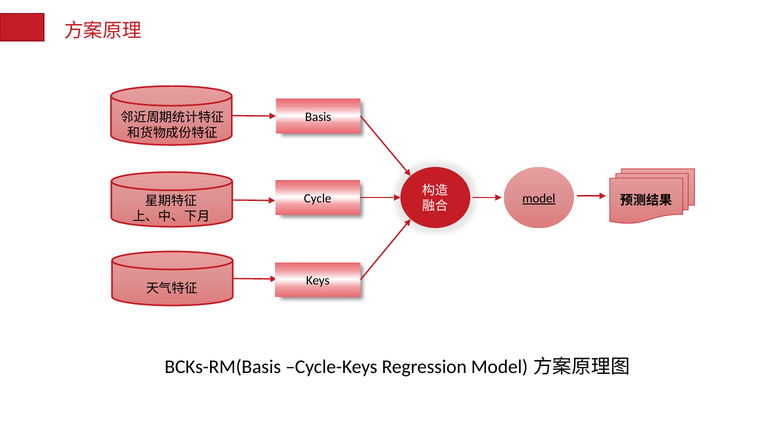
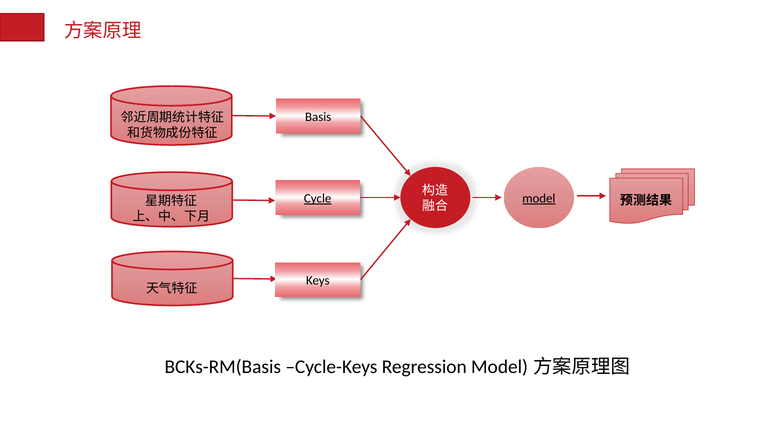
Cycle underline: none -> present
